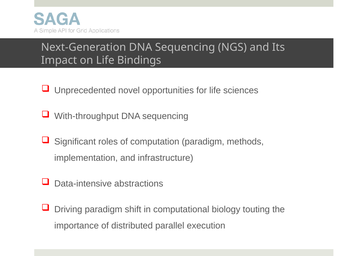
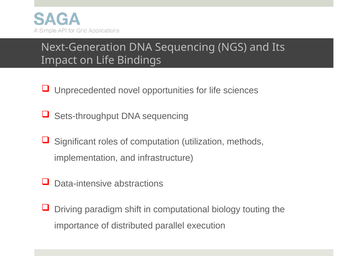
With-throughput: With-throughput -> Sets-throughput
computation paradigm: paradigm -> utilization
